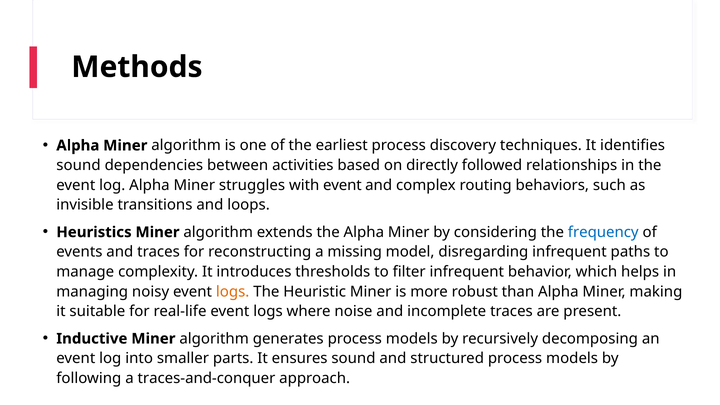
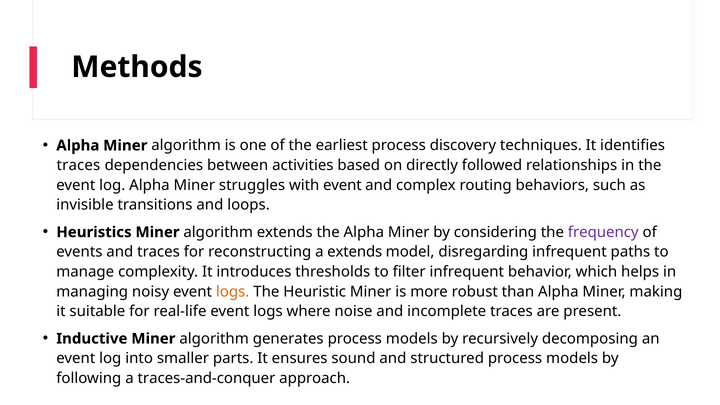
sound at (78, 165): sound -> traces
frequency colour: blue -> purple
a missing: missing -> extends
